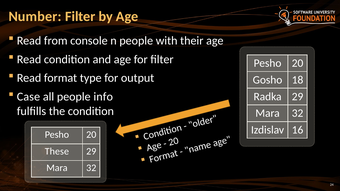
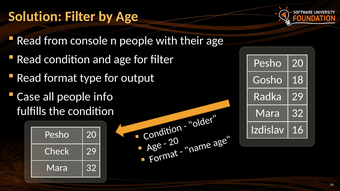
Number: Number -> Solution
These: These -> Check
